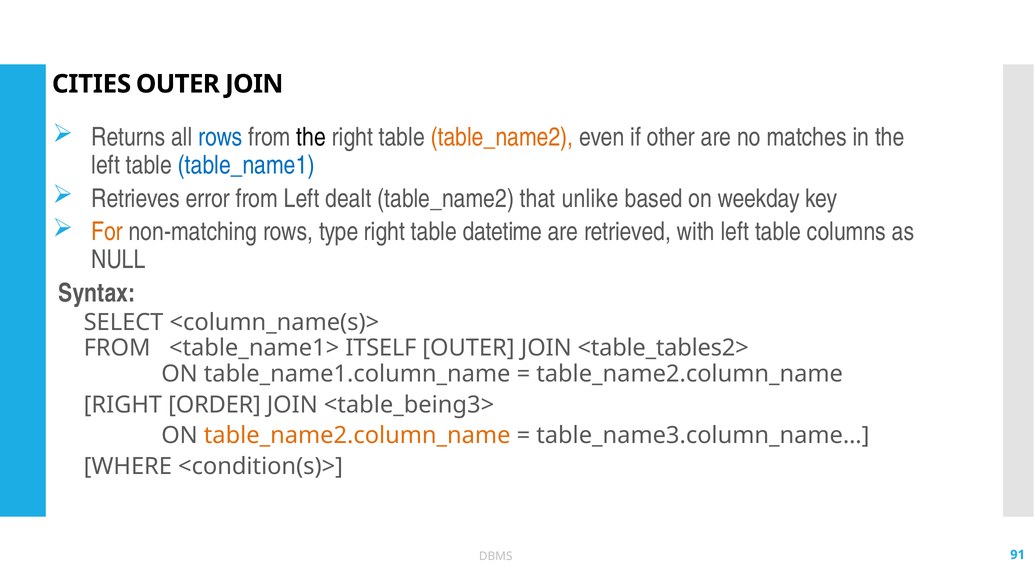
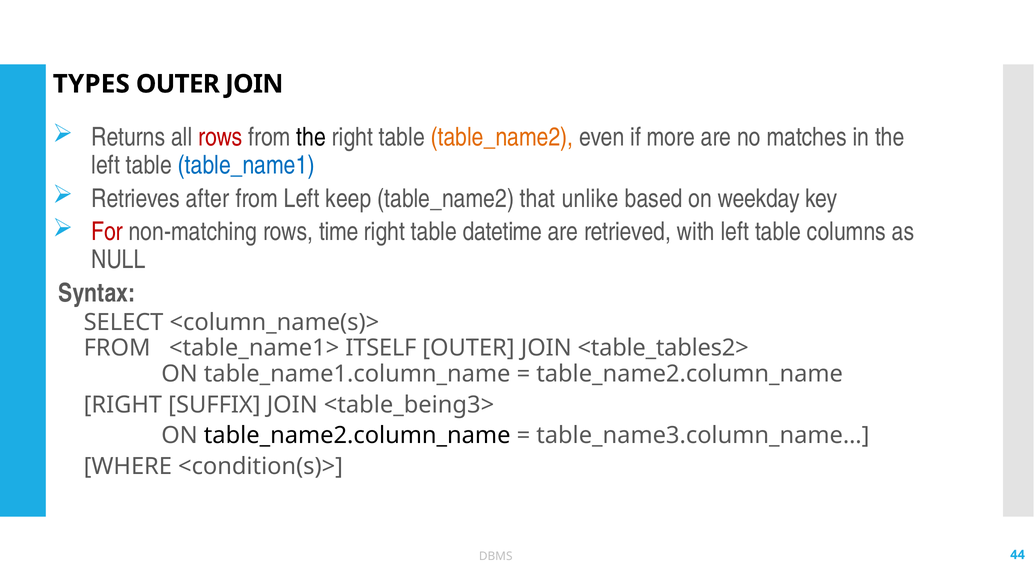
CITIES: CITIES -> TYPES
rows at (220, 137) colour: blue -> red
other: other -> more
error: error -> after
dealt: dealt -> keep
For colour: orange -> red
type: type -> time
ORDER: ORDER -> SUFFIX
table_name2.column_name at (357, 436) colour: orange -> black
91: 91 -> 44
